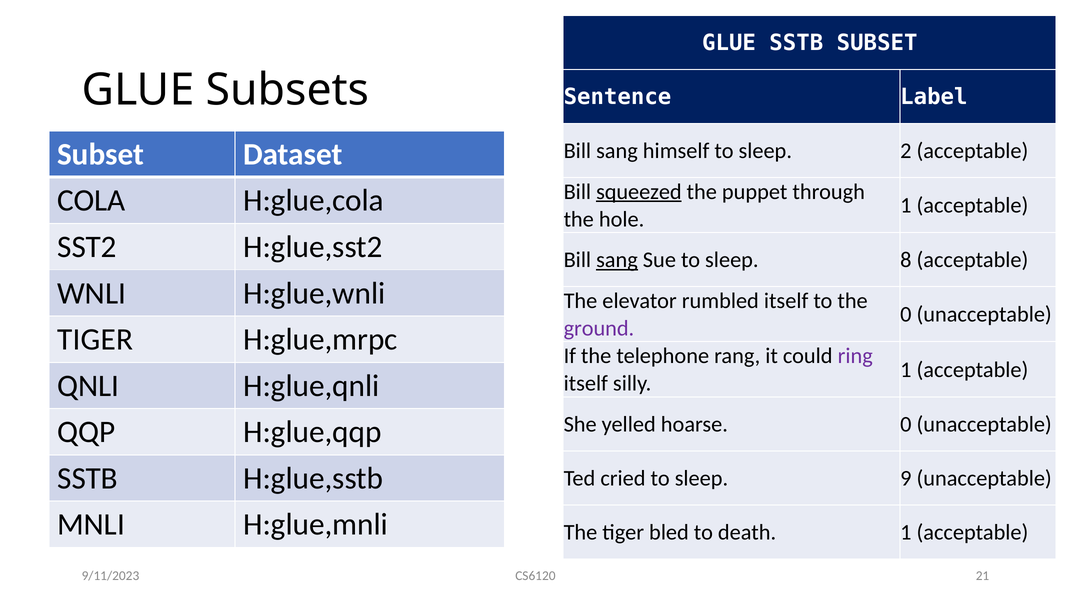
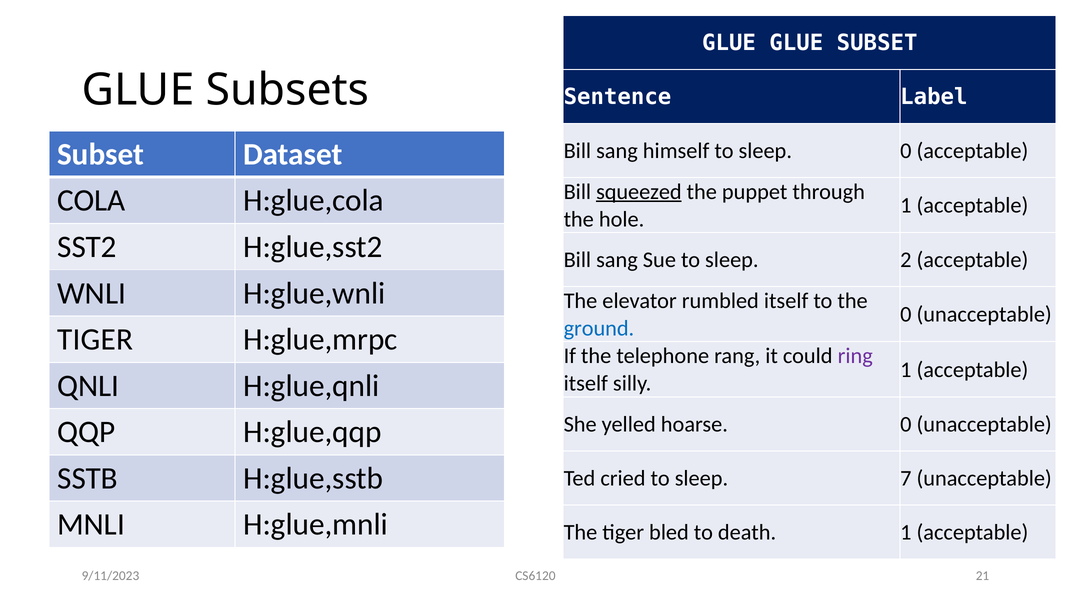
GLUE SSTB: SSTB -> GLUE
sleep 2: 2 -> 0
sang at (617, 260) underline: present -> none
8: 8 -> 2
ground colour: purple -> blue
9: 9 -> 7
